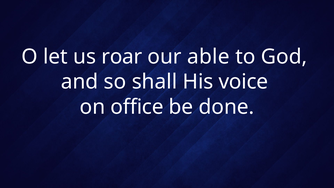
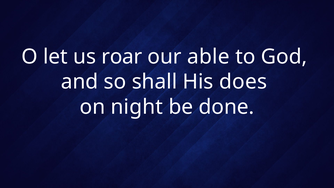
voice: voice -> does
office: office -> night
